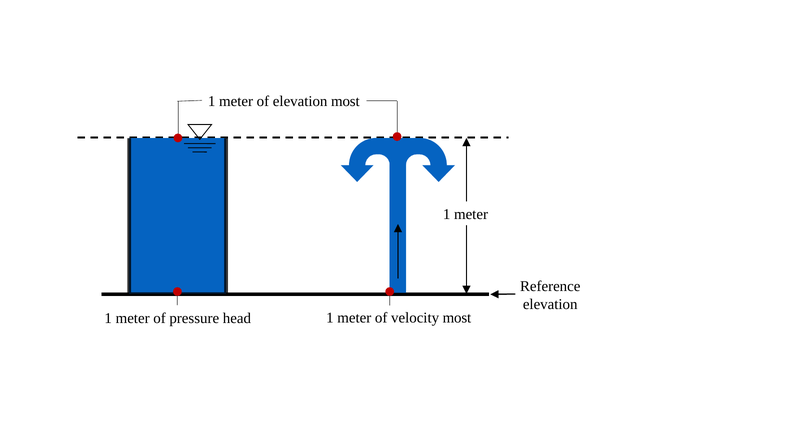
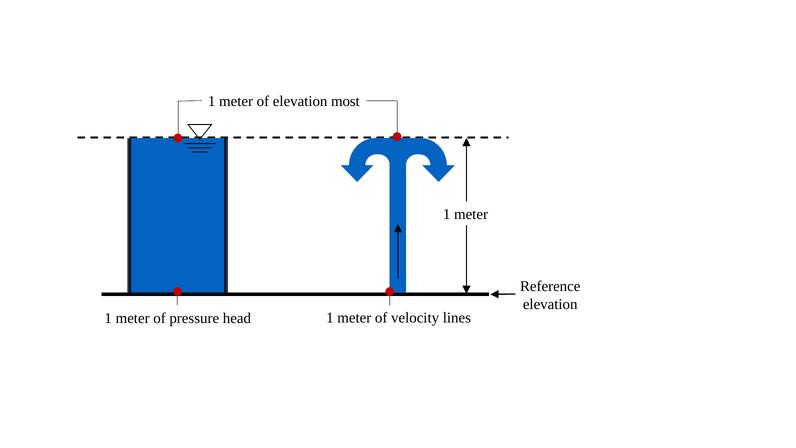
velocity most: most -> lines
